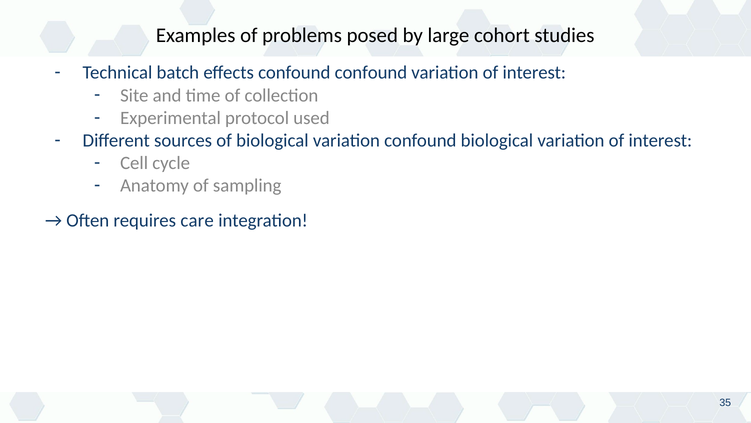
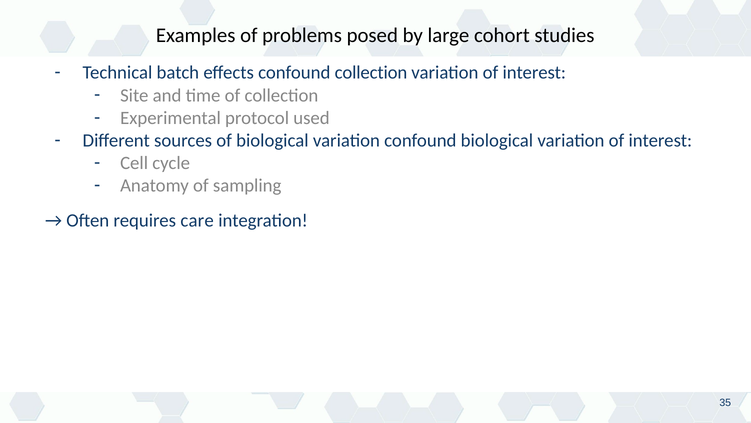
confound confound: confound -> collection
